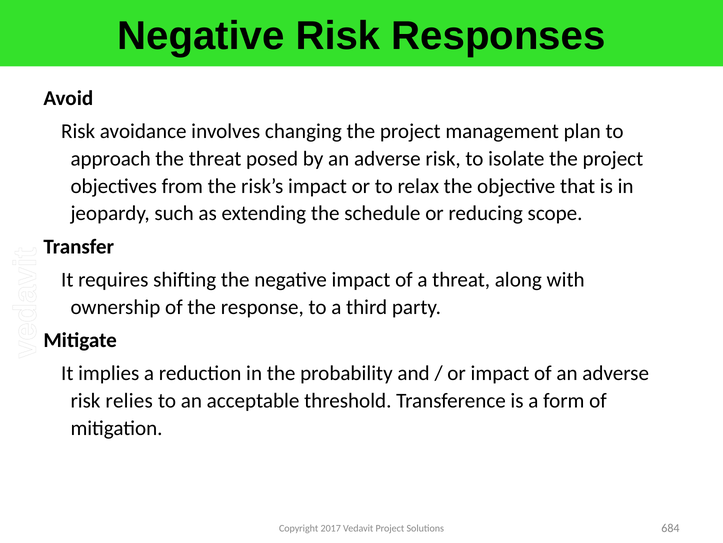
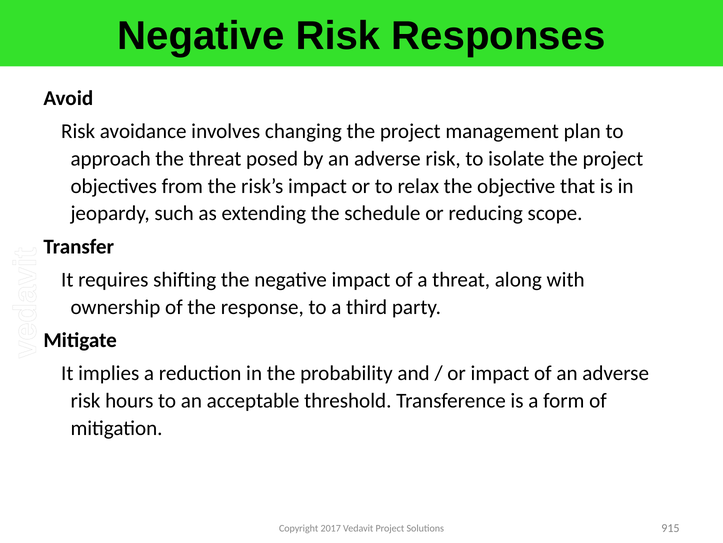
relies: relies -> hours
684: 684 -> 915
